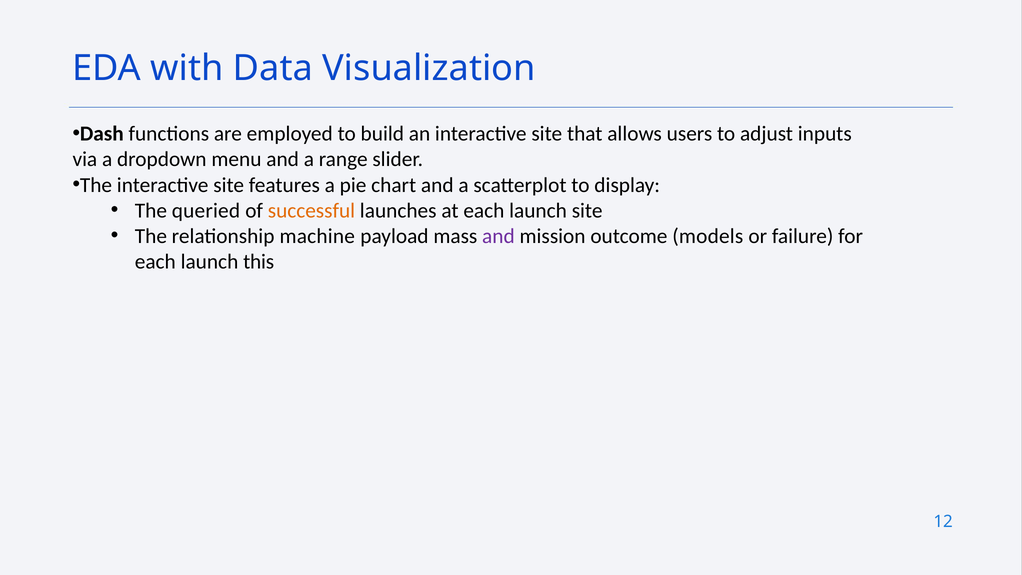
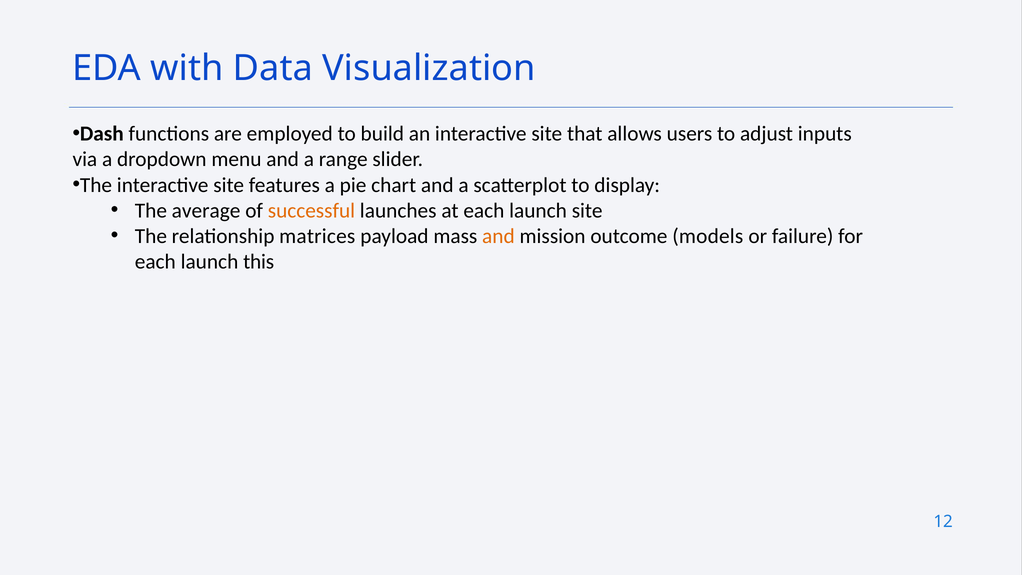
queried: queried -> average
machine: machine -> matrices
and at (498, 236) colour: purple -> orange
